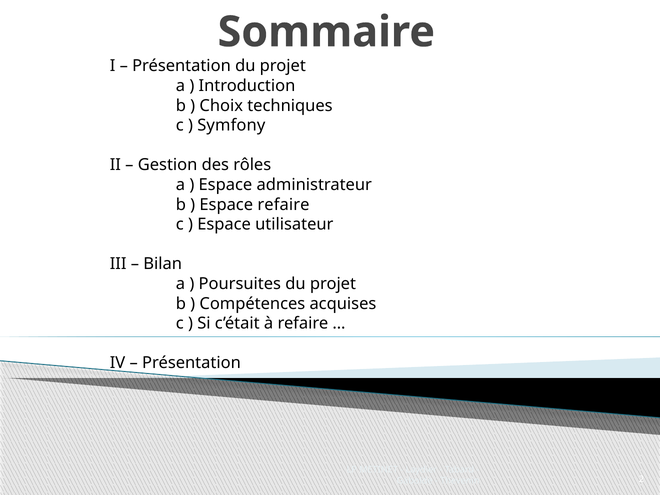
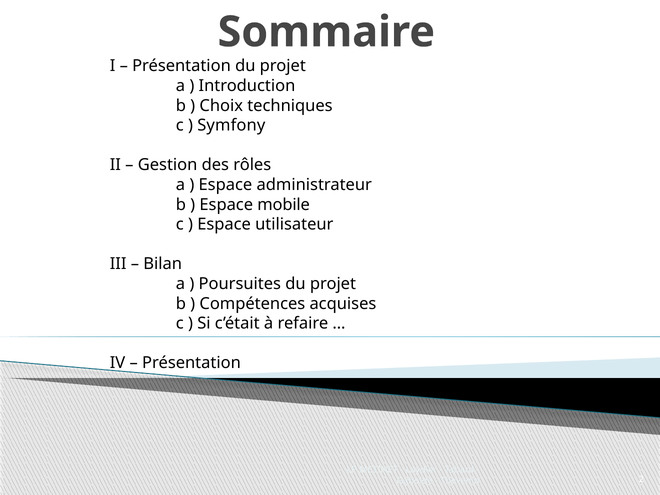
Espace refaire: refaire -> mobile
